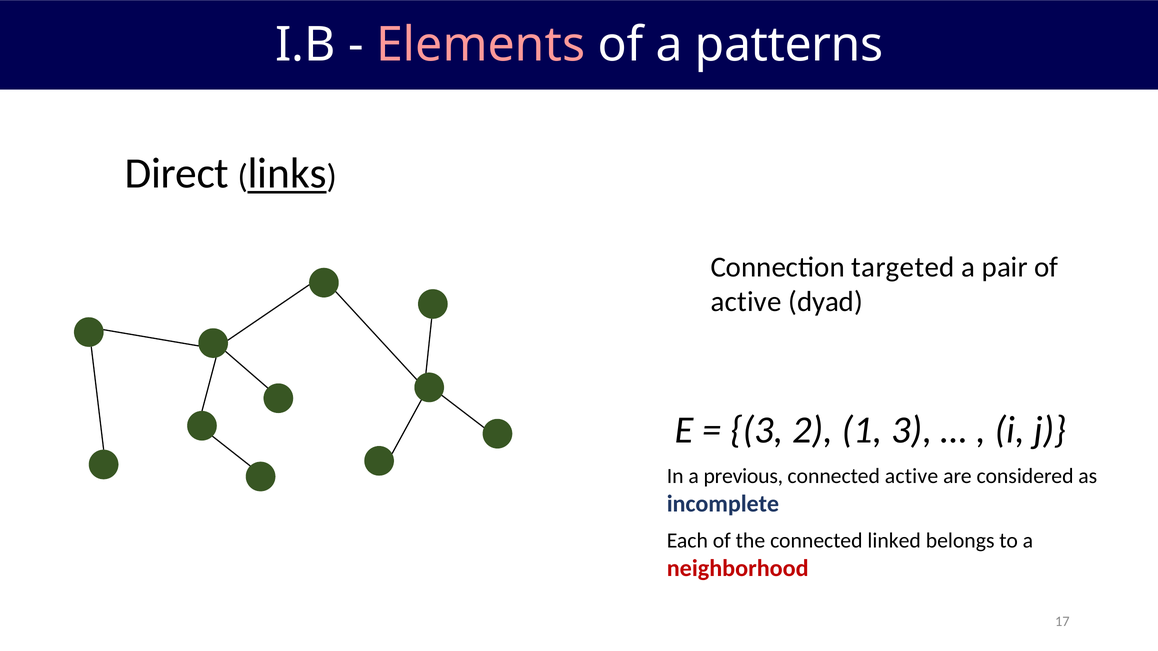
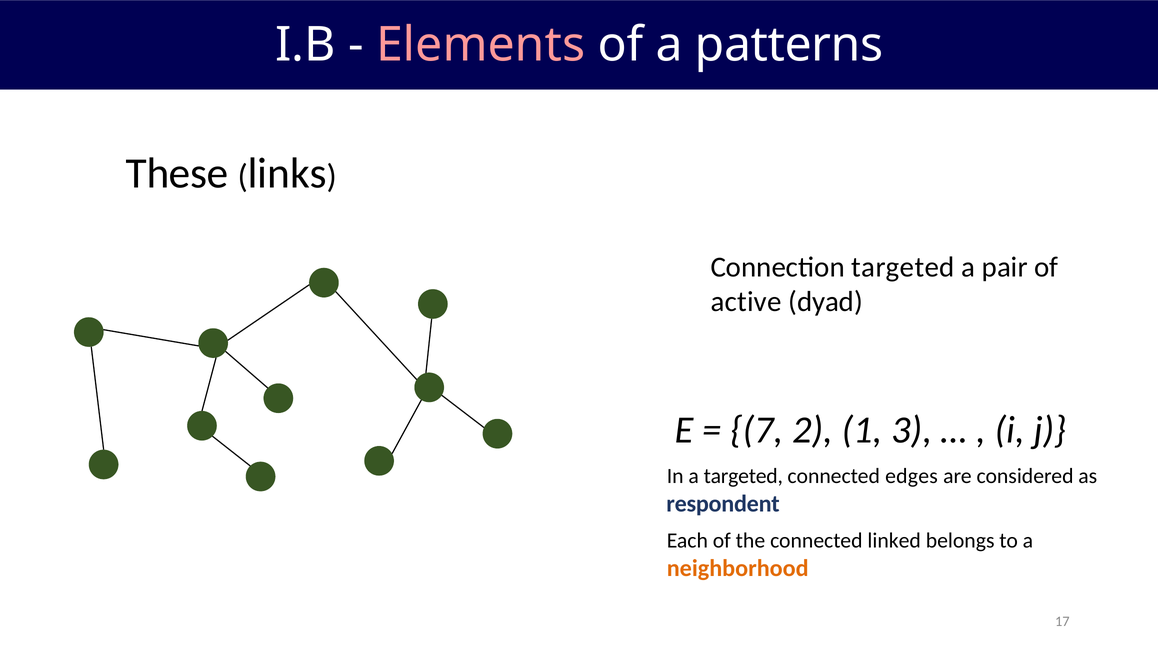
Direct: Direct -> These
links underline: present -> none
3 at (757, 430): 3 -> 7
a previous: previous -> targeted
connected active: active -> edges
incomplete: incomplete -> respondent
neighborhood colour: red -> orange
